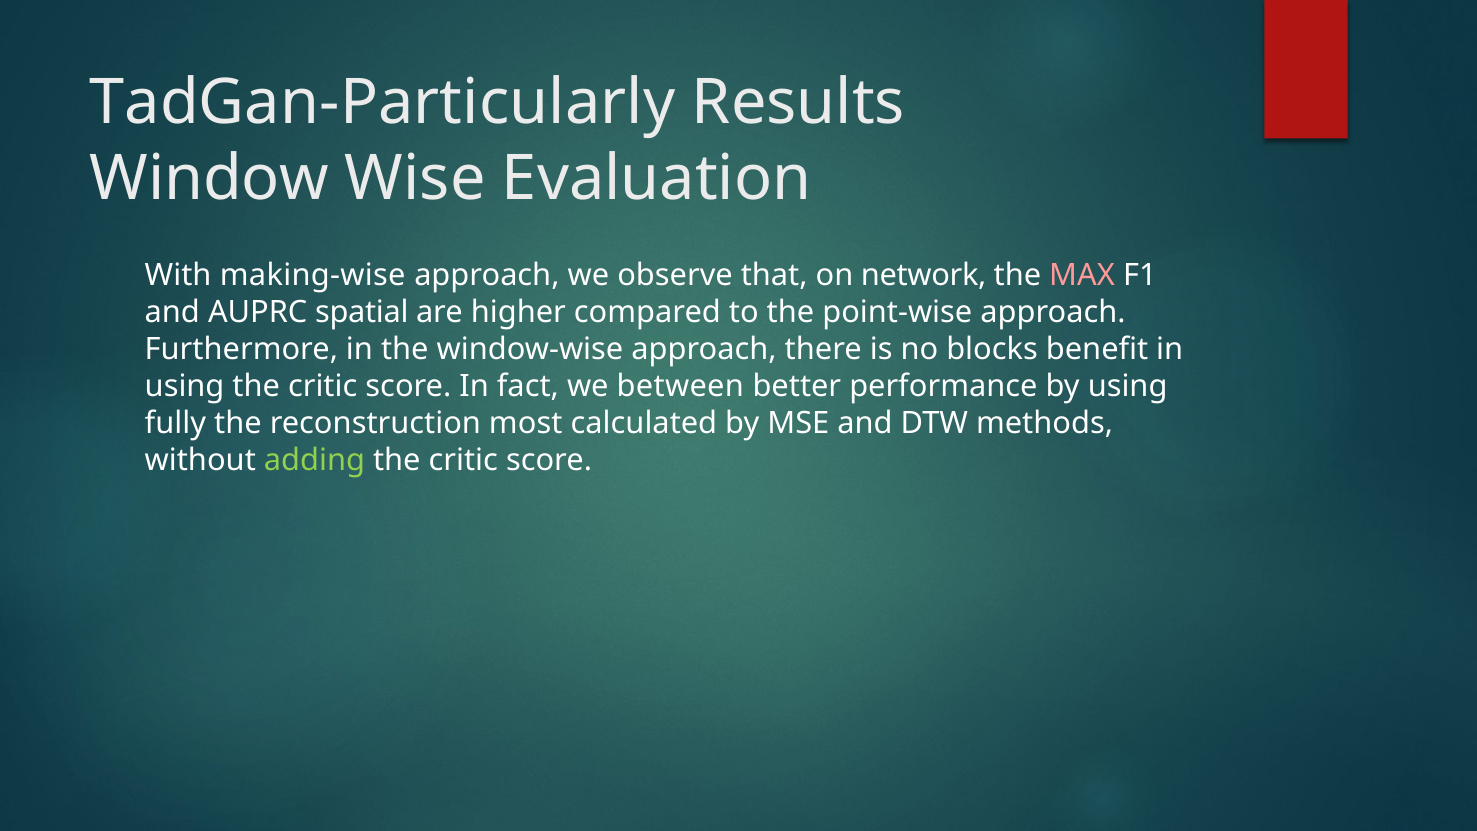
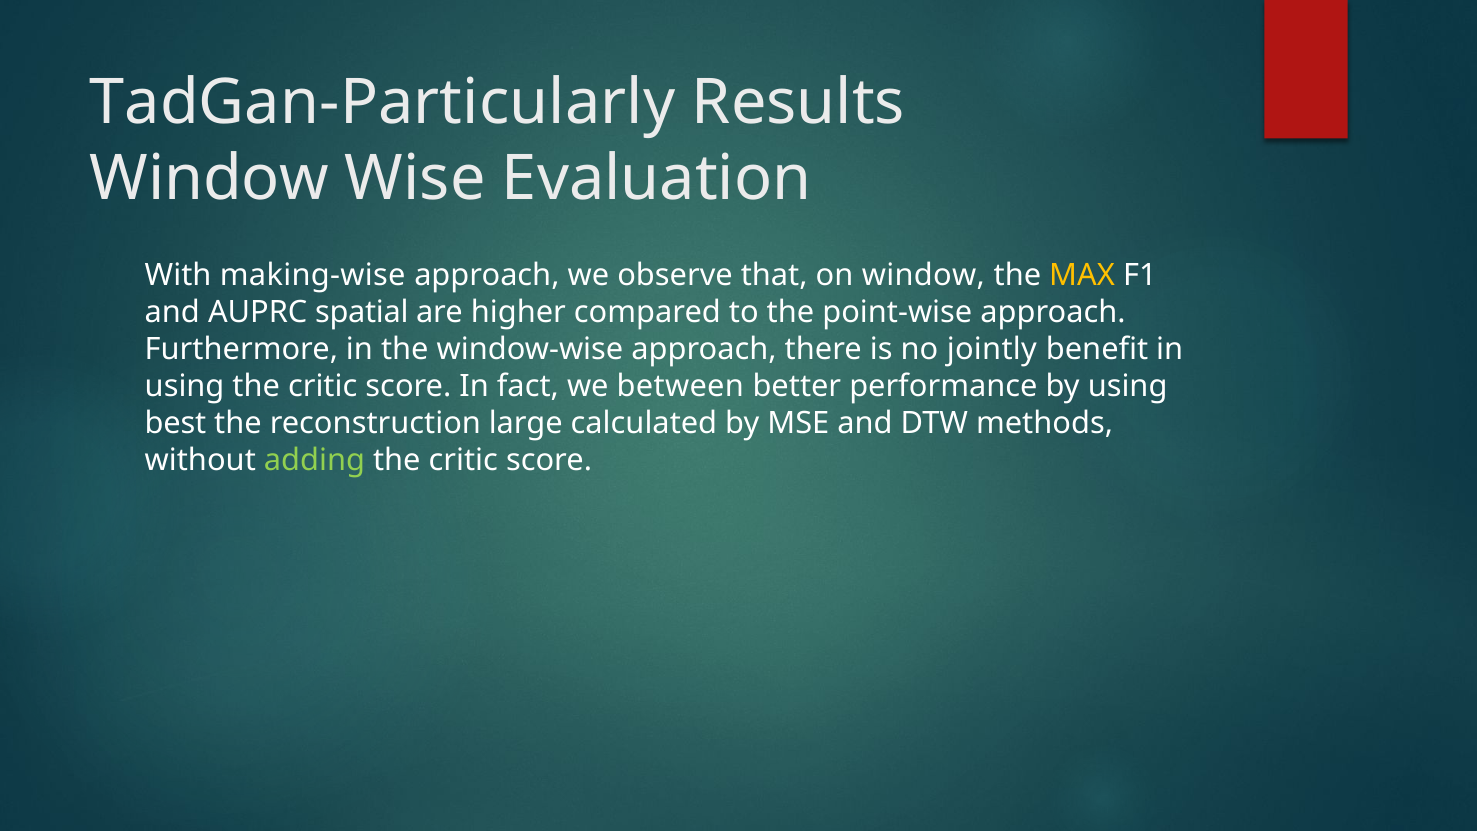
on network: network -> window
MAX colour: pink -> yellow
blocks: blocks -> jointly
fully: fully -> best
most: most -> large
